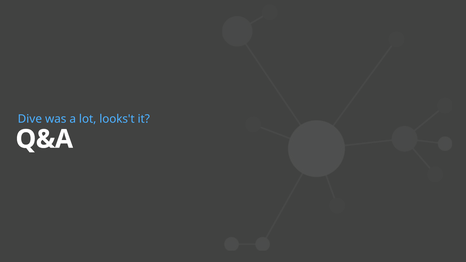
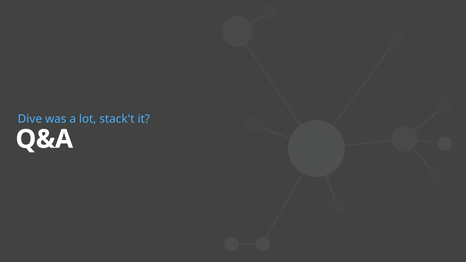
looks't: looks't -> stack't
